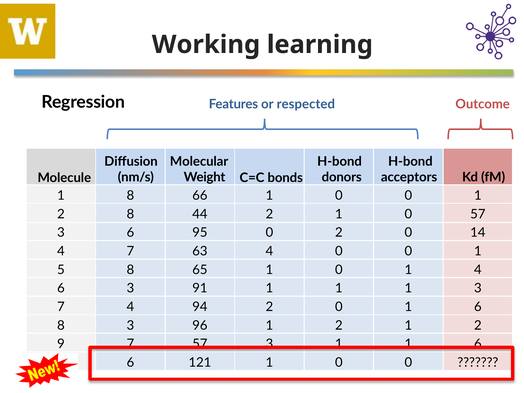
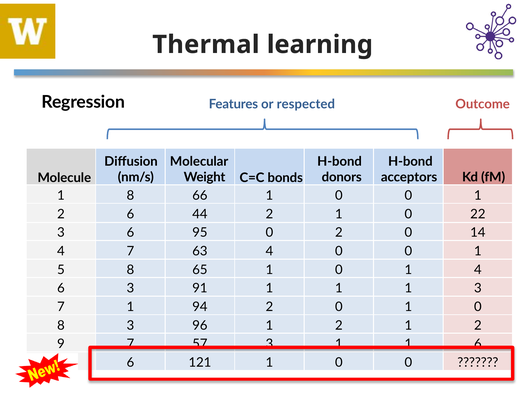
Working: Working -> Thermal
2 8: 8 -> 6
0 57: 57 -> 22
7 4: 4 -> 1
0 1 6: 6 -> 0
